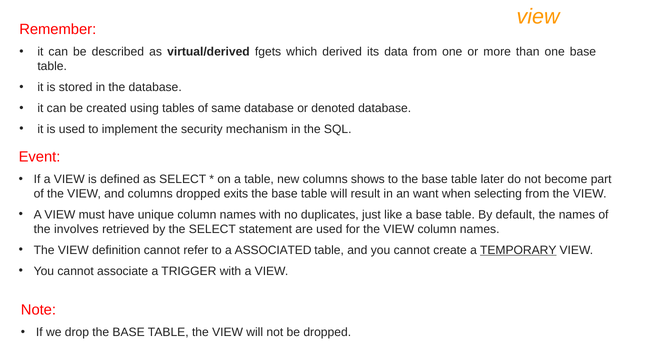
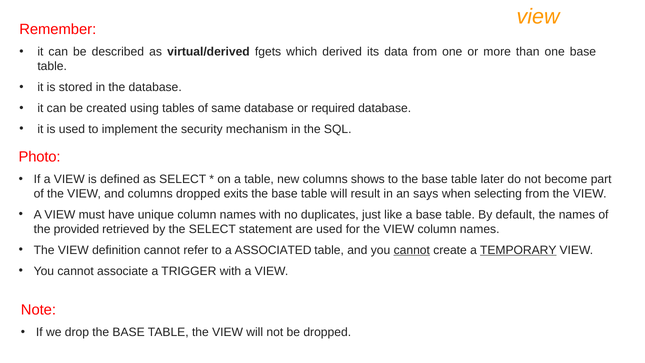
denoted: denoted -> required
Event: Event -> Photo
want: want -> says
involves: involves -> provided
cannot at (412, 250) underline: none -> present
